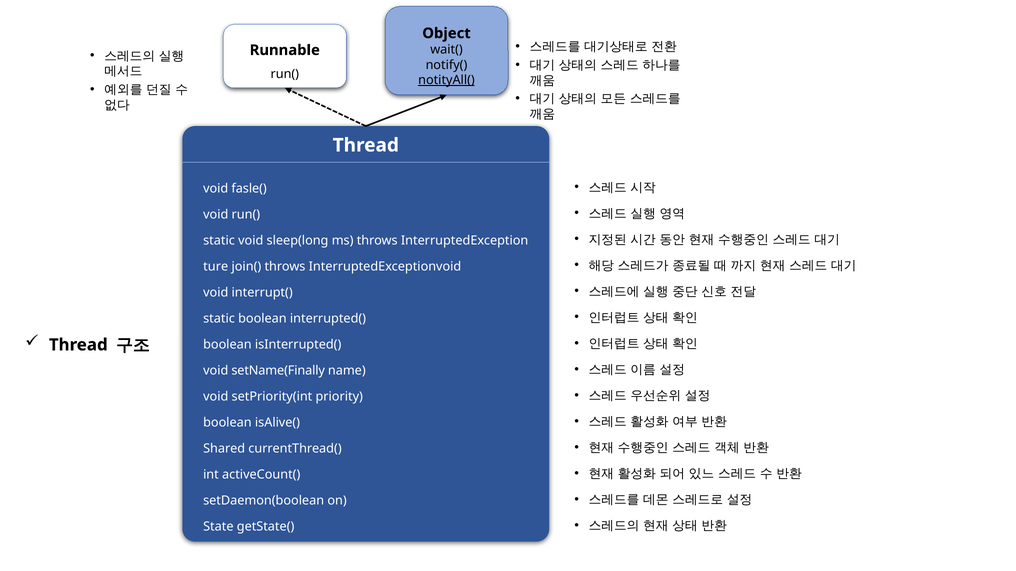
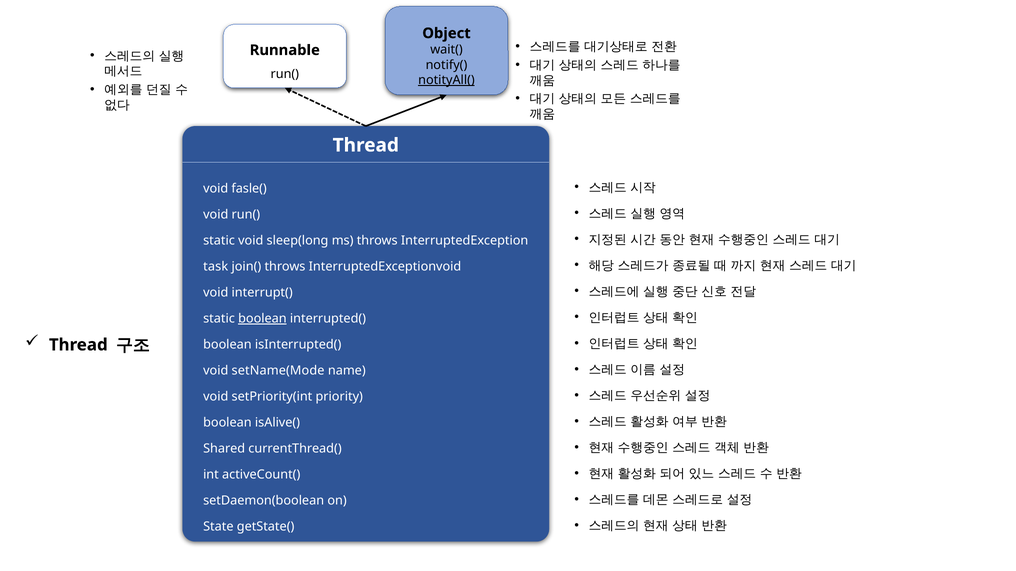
ture: ture -> task
boolean at (262, 319) underline: none -> present
setName(Finally: setName(Finally -> setName(Mode
